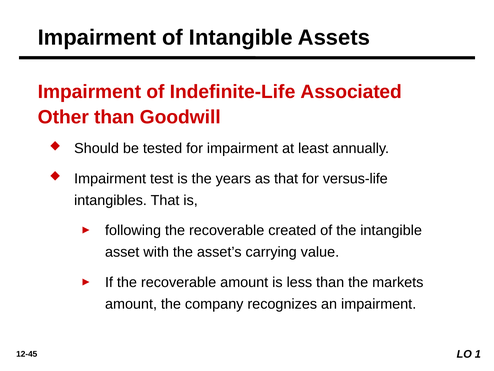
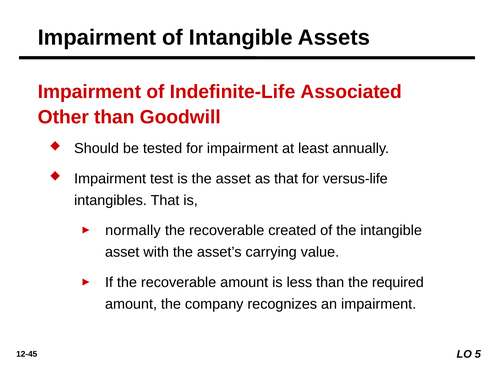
the years: years -> asset
following: following -> normally
markets: markets -> required
1: 1 -> 5
